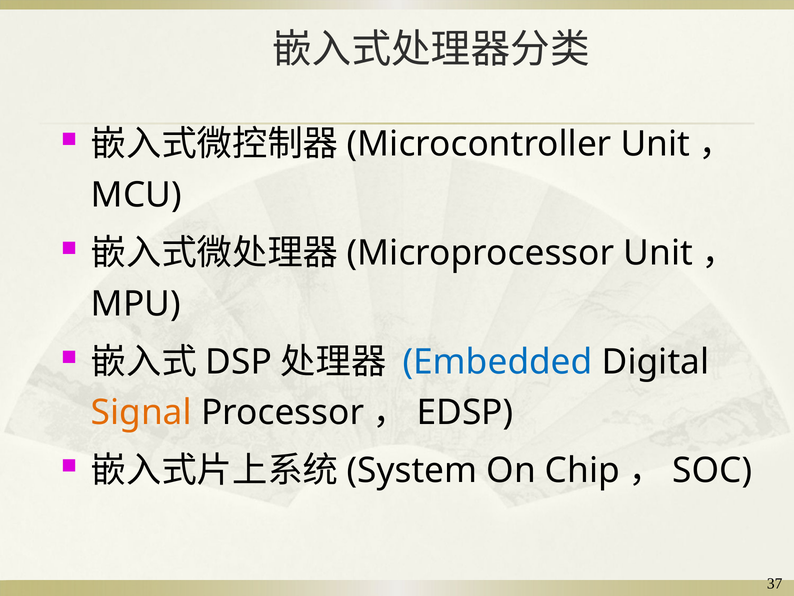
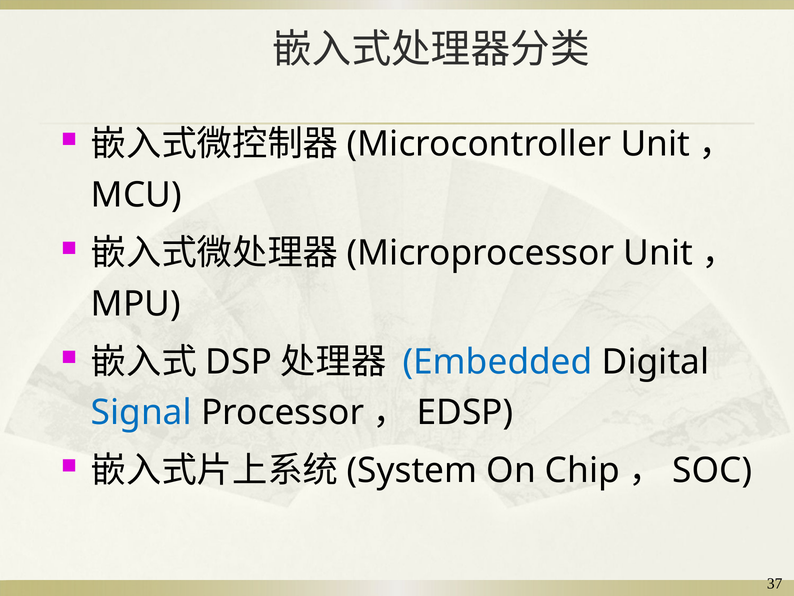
Signal colour: orange -> blue
